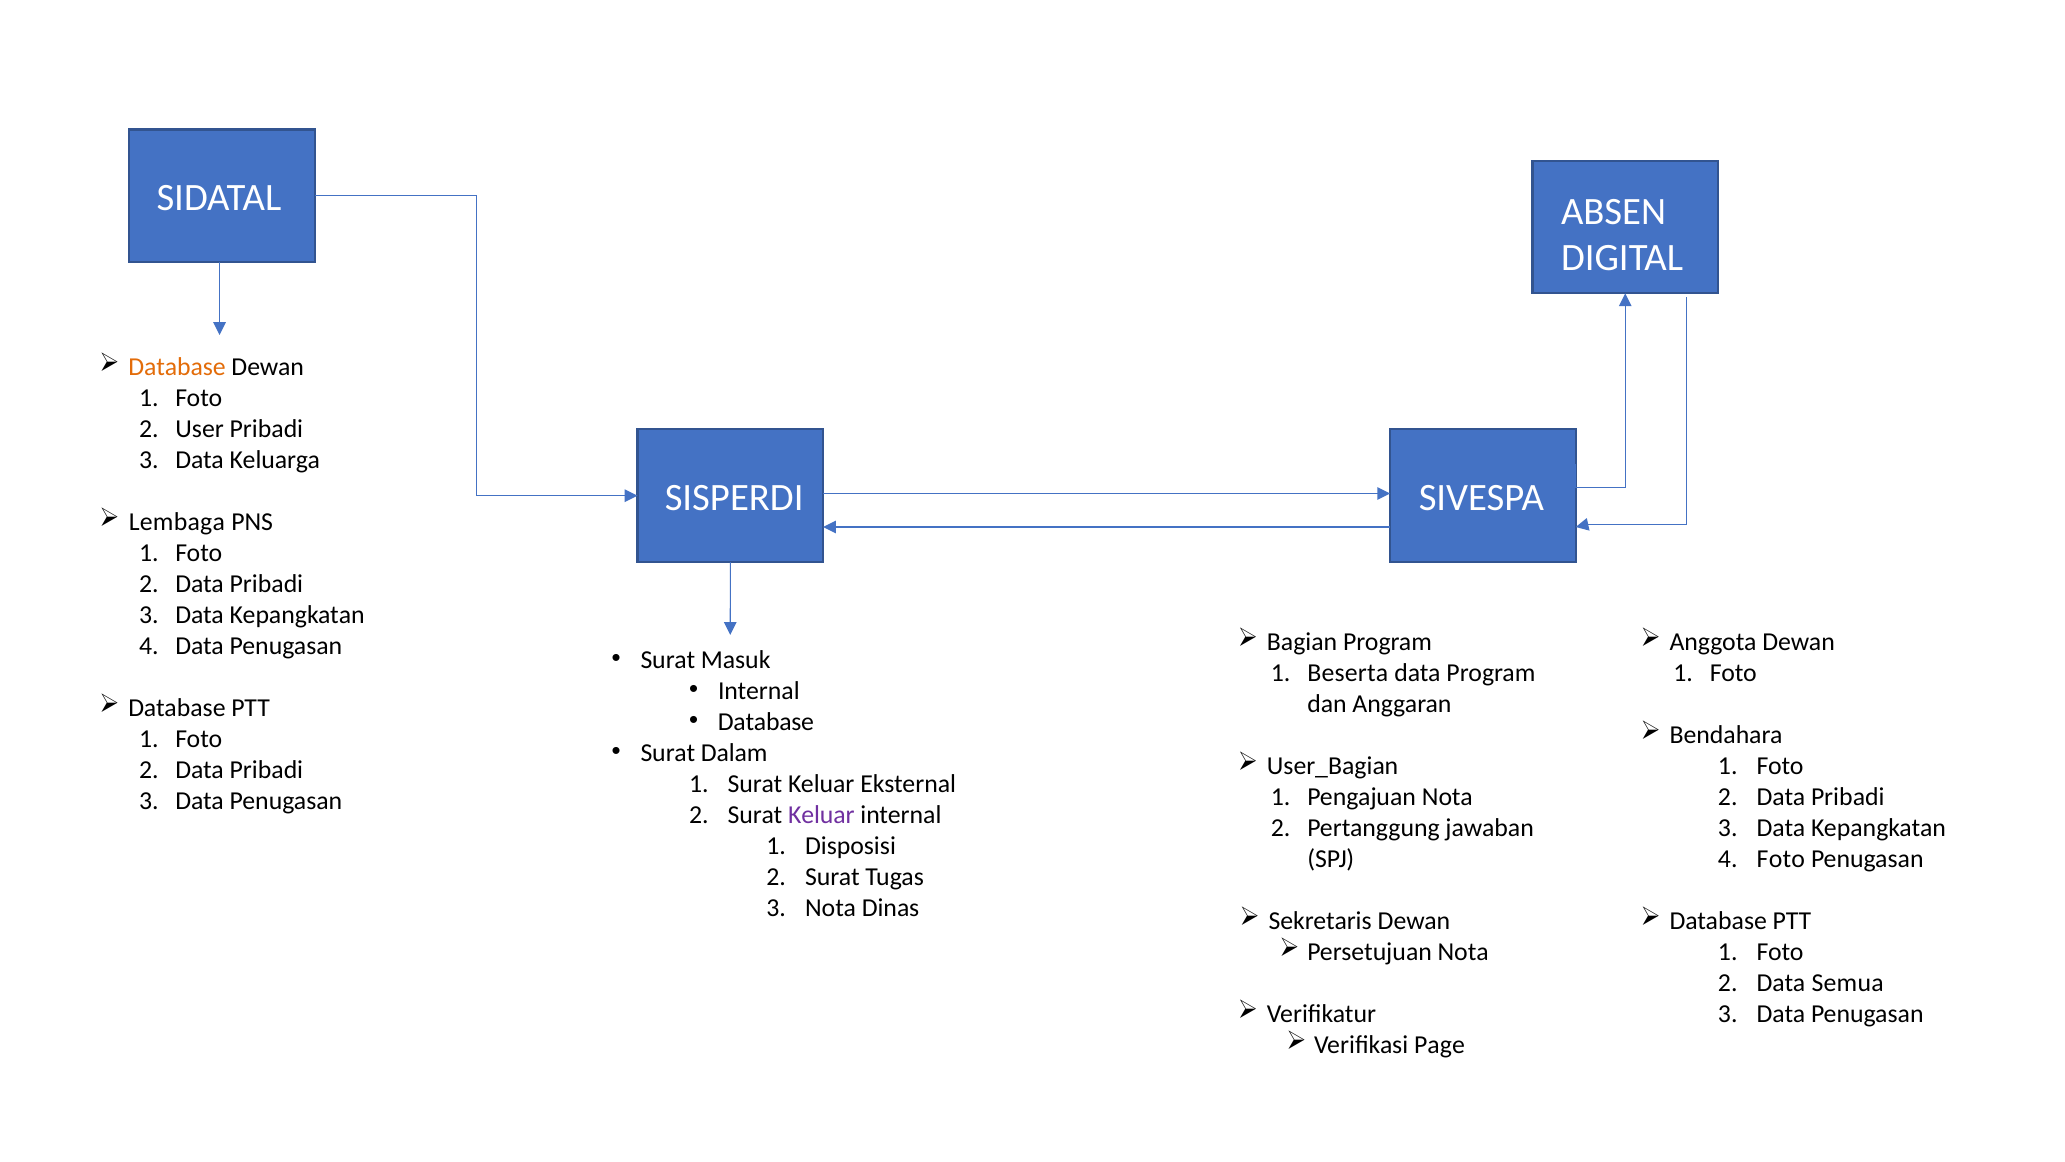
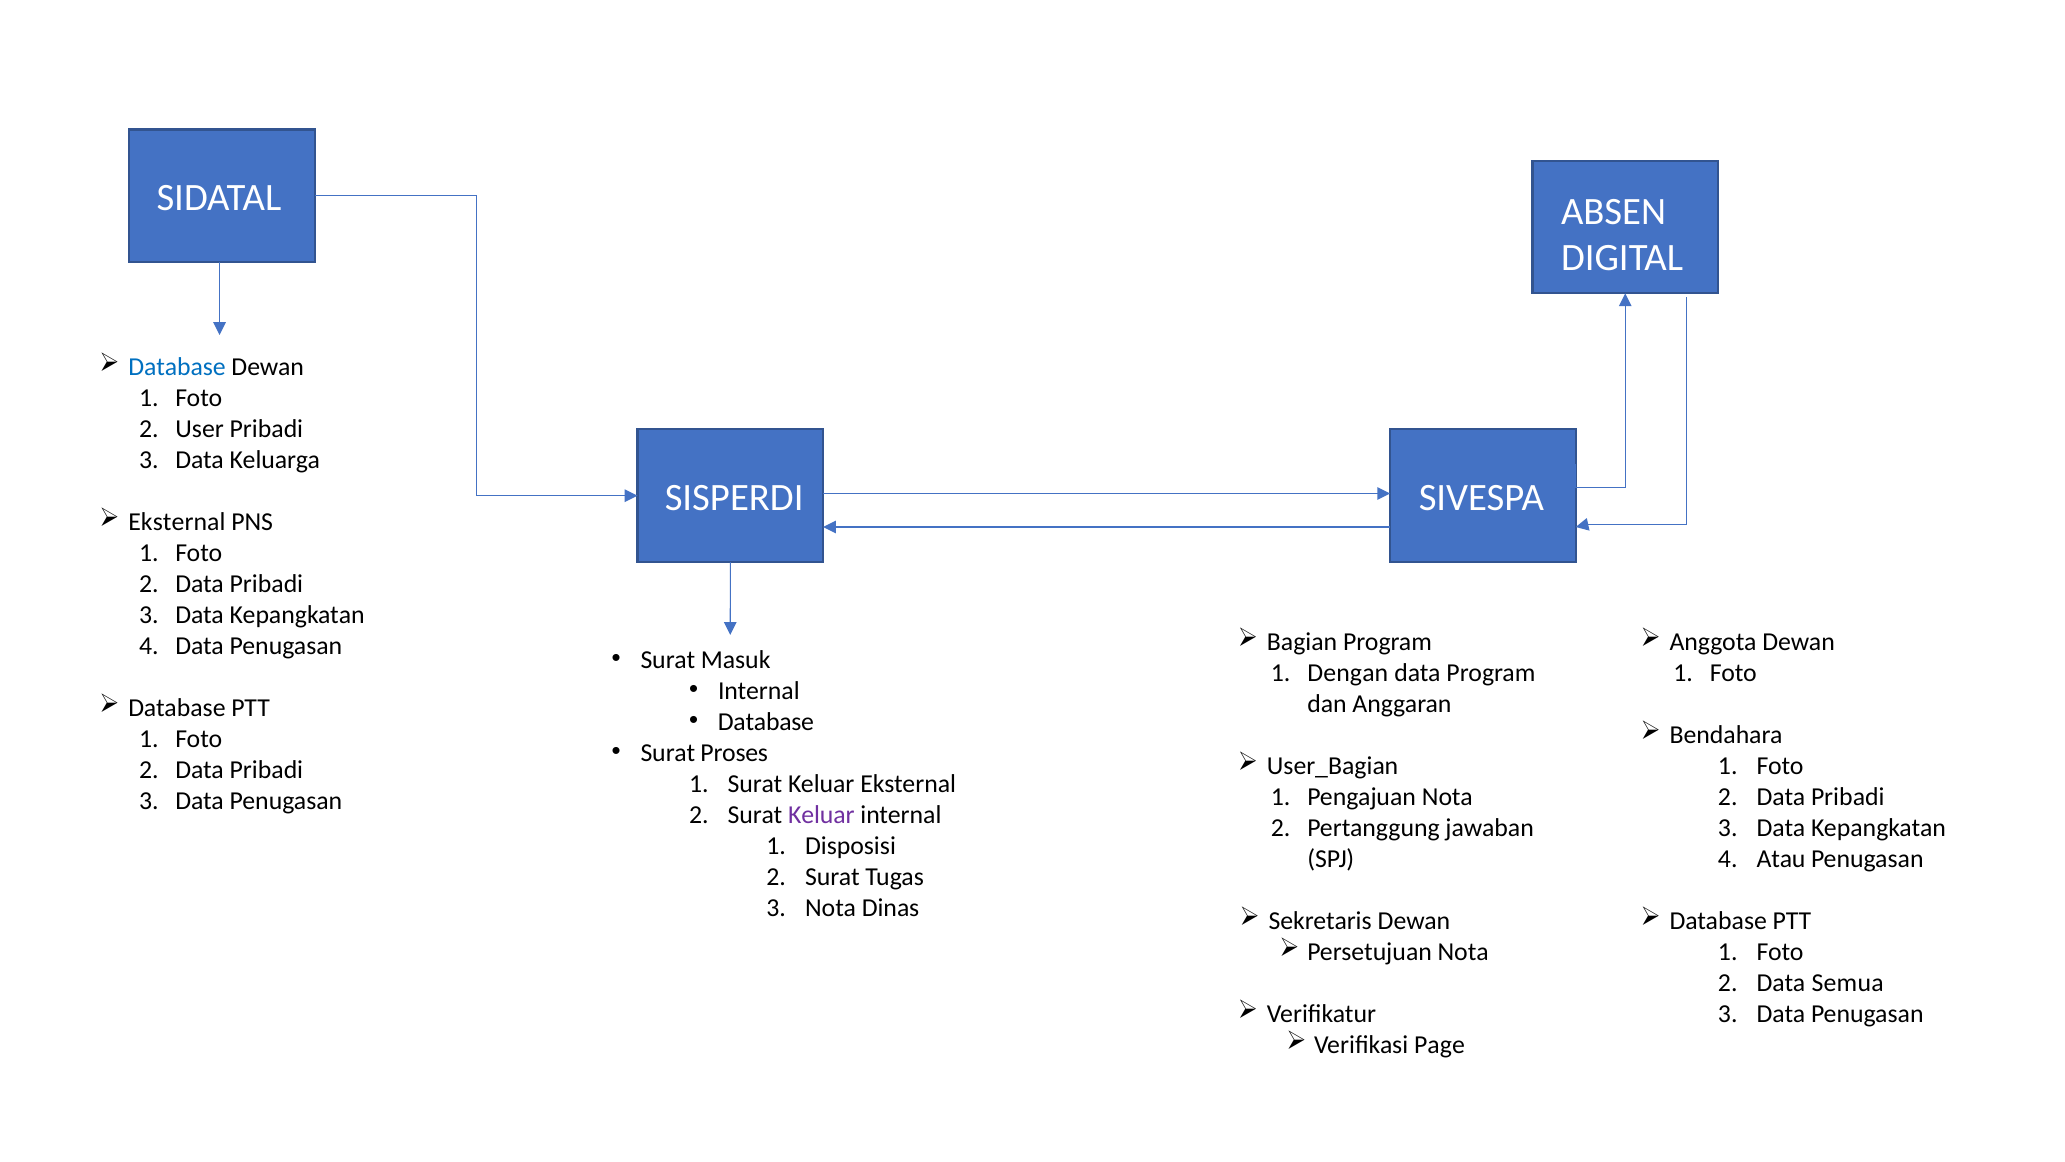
Database at (177, 367) colour: orange -> blue
Lembaga at (177, 522): Lembaga -> Eksternal
Beserta: Beserta -> Dengan
Dalam: Dalam -> Proses
Foto at (1781, 859): Foto -> Atau
